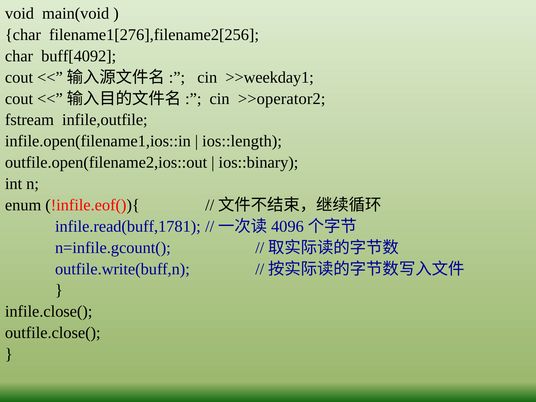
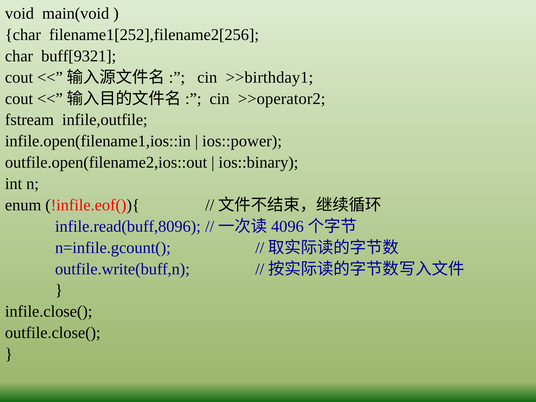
filename1[276],filename2[256: filename1[276],filename2[256 -> filename1[252],filename2[256
buff[4092: buff[4092 -> buff[9321
>>weekday1: >>weekday1 -> >>birthday1
ios::length: ios::length -> ios::power
infile.read(buff,1781: infile.read(buff,1781 -> infile.read(buff,8096
